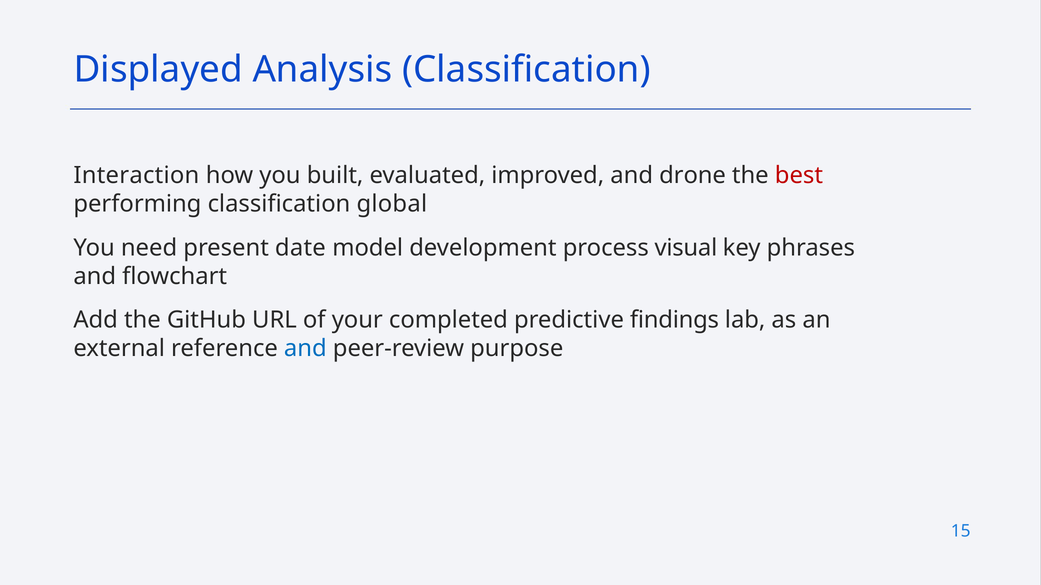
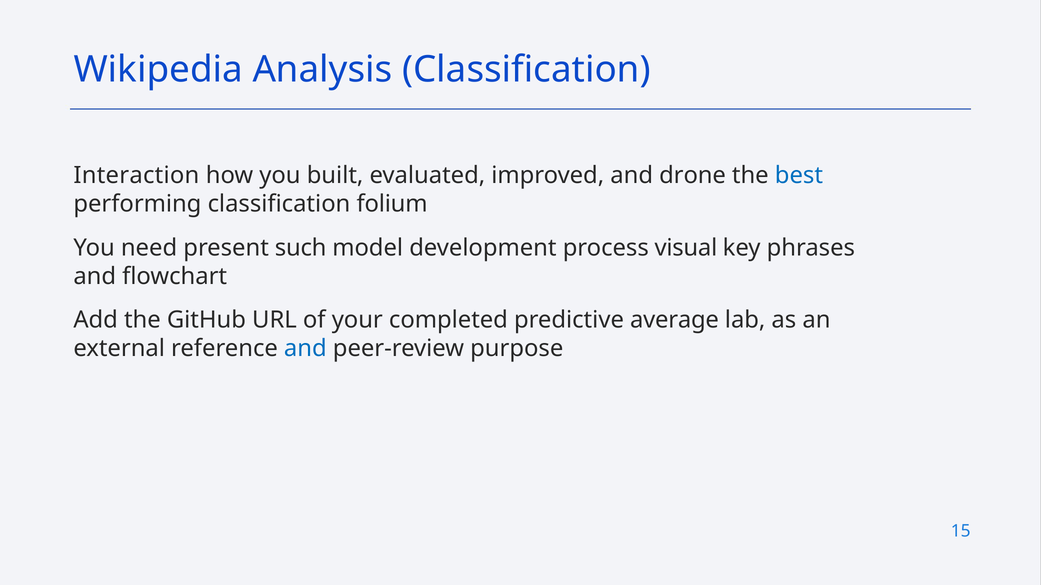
Displayed: Displayed -> Wikipedia
best colour: red -> blue
global: global -> folium
date: date -> such
findings: findings -> average
